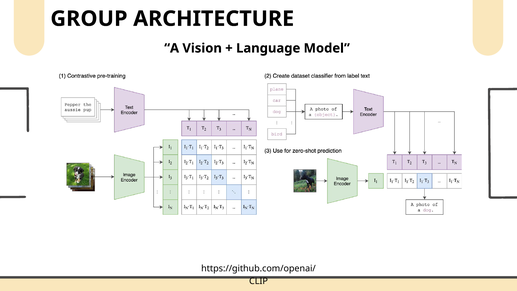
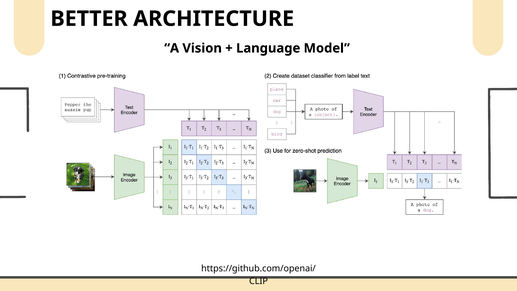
GROUP: GROUP -> BETTER
